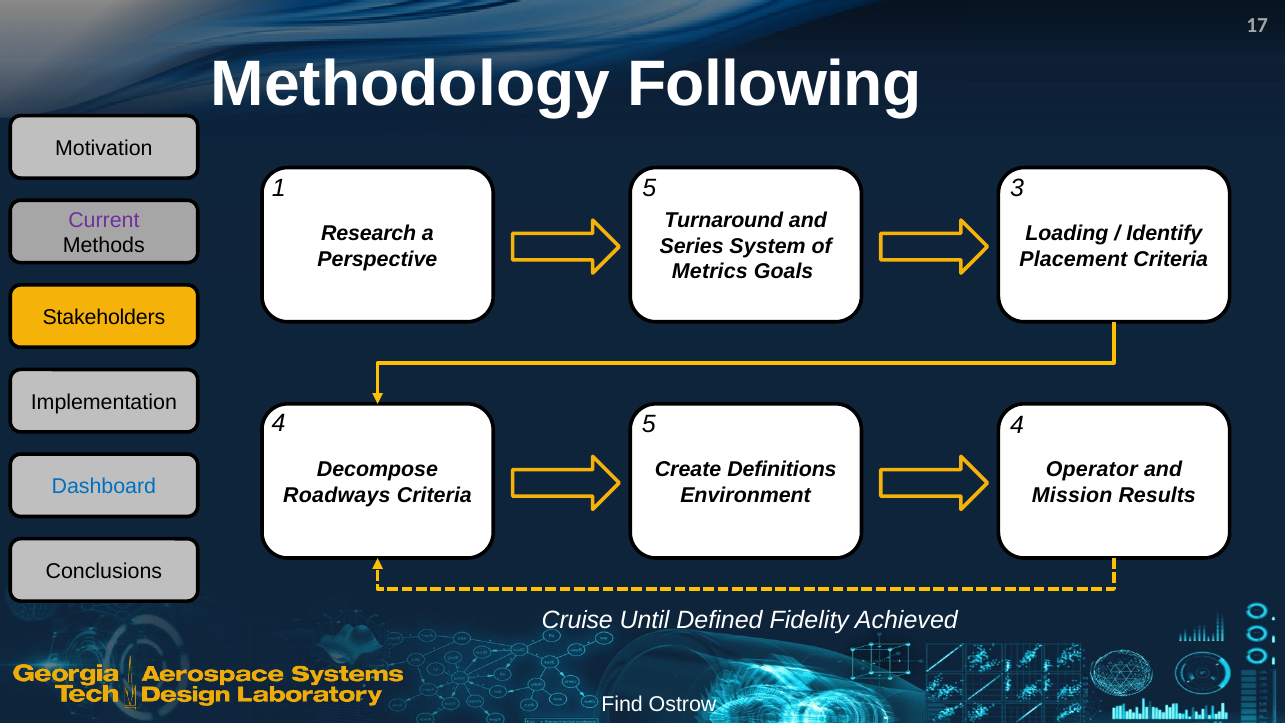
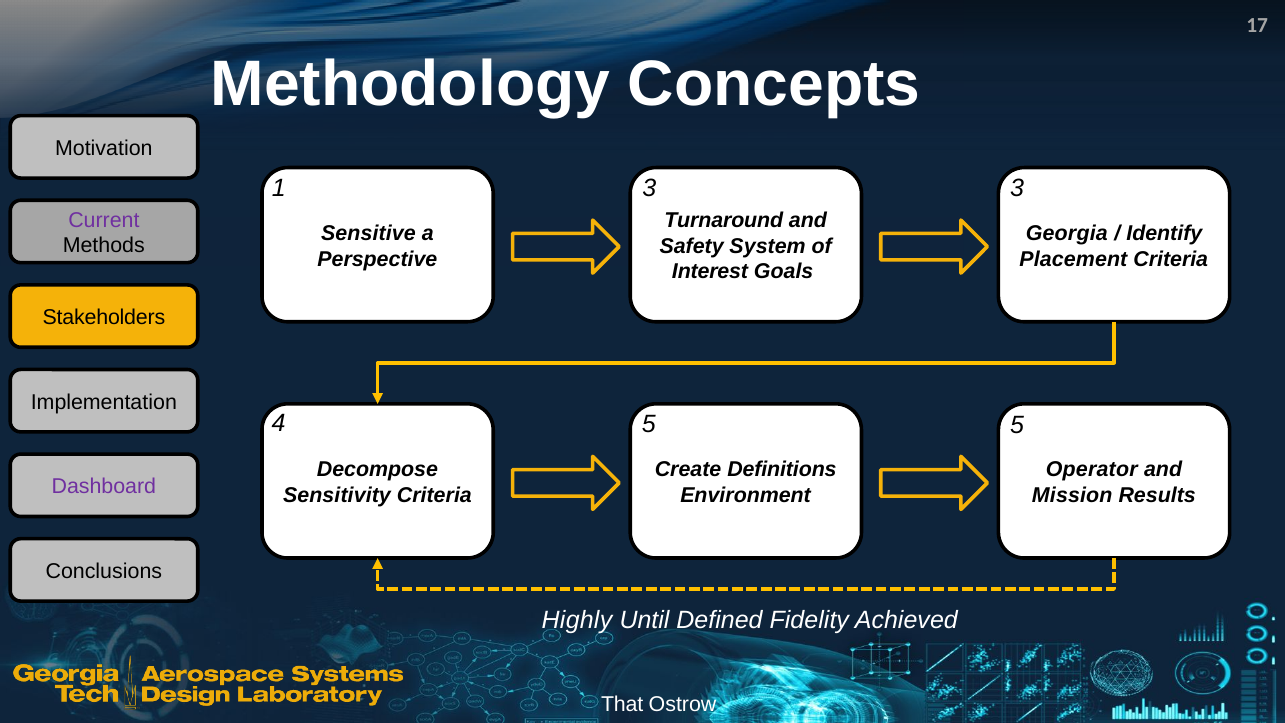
Following: Following -> Concepts
1 5: 5 -> 3
Research: Research -> Sensitive
Loading: Loading -> Georgia
Series: Series -> Safety
Metrics: Metrics -> Interest
5 4: 4 -> 5
Dashboard colour: blue -> purple
Roadways: Roadways -> Sensitivity
Cruise: Cruise -> Highly
Find: Find -> That
